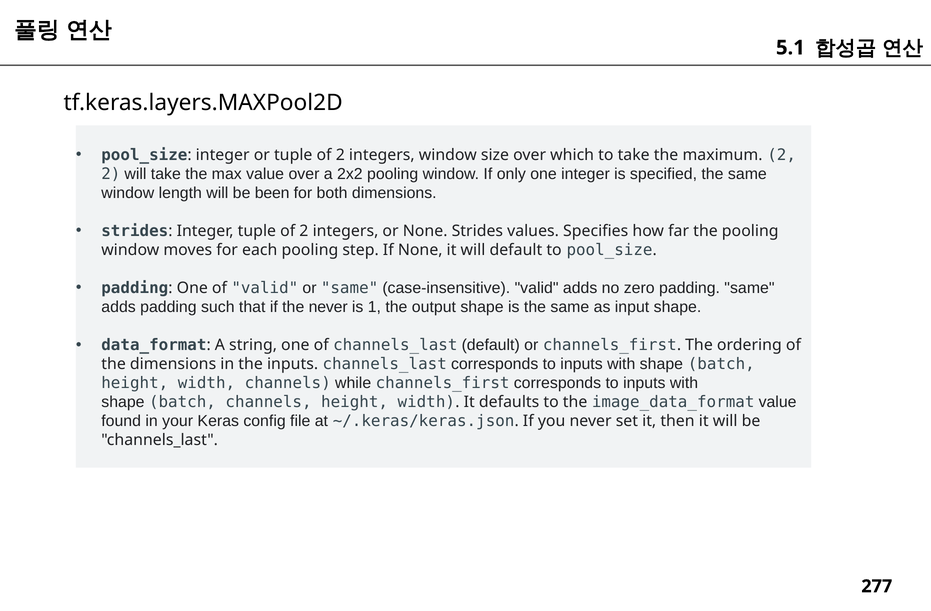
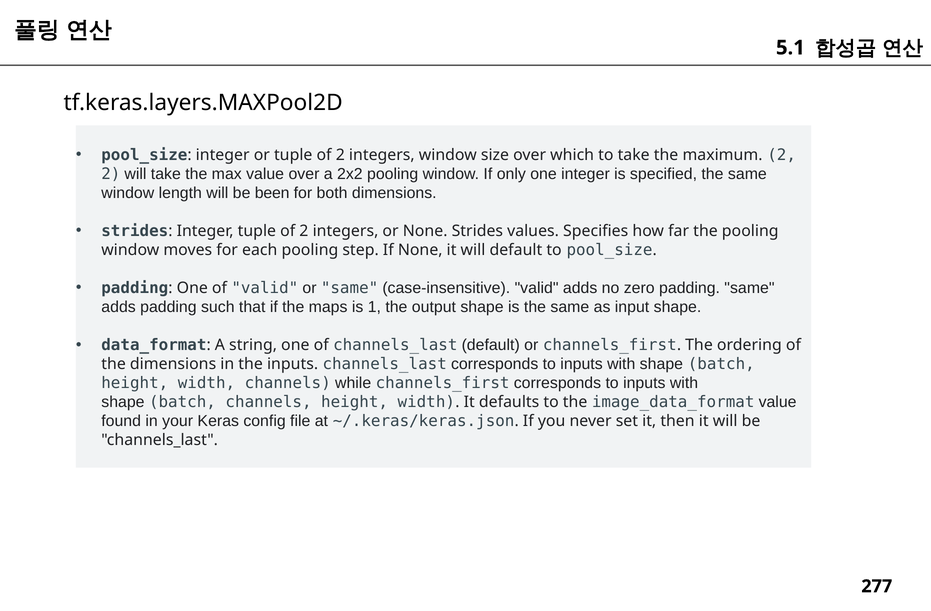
the never: never -> maps
